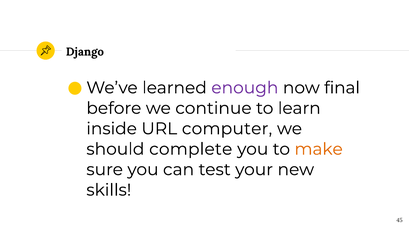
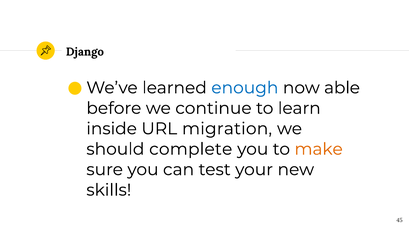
enough colour: purple -> blue
final: final -> able
computer: computer -> migration
